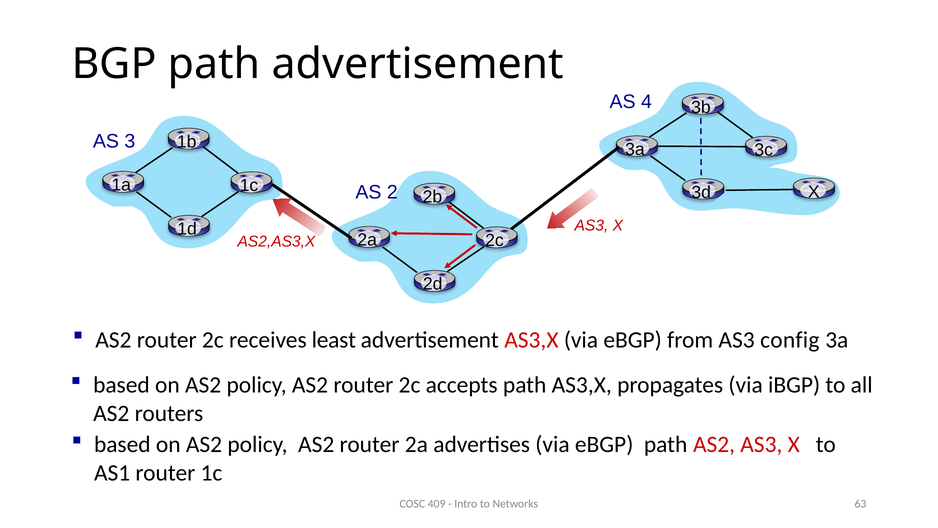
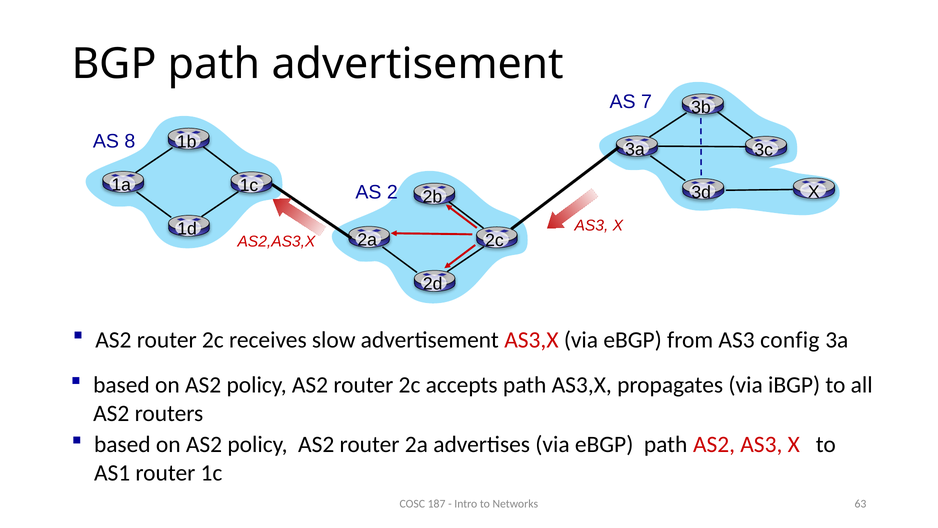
4: 4 -> 7
3: 3 -> 8
least: least -> slow
409: 409 -> 187
